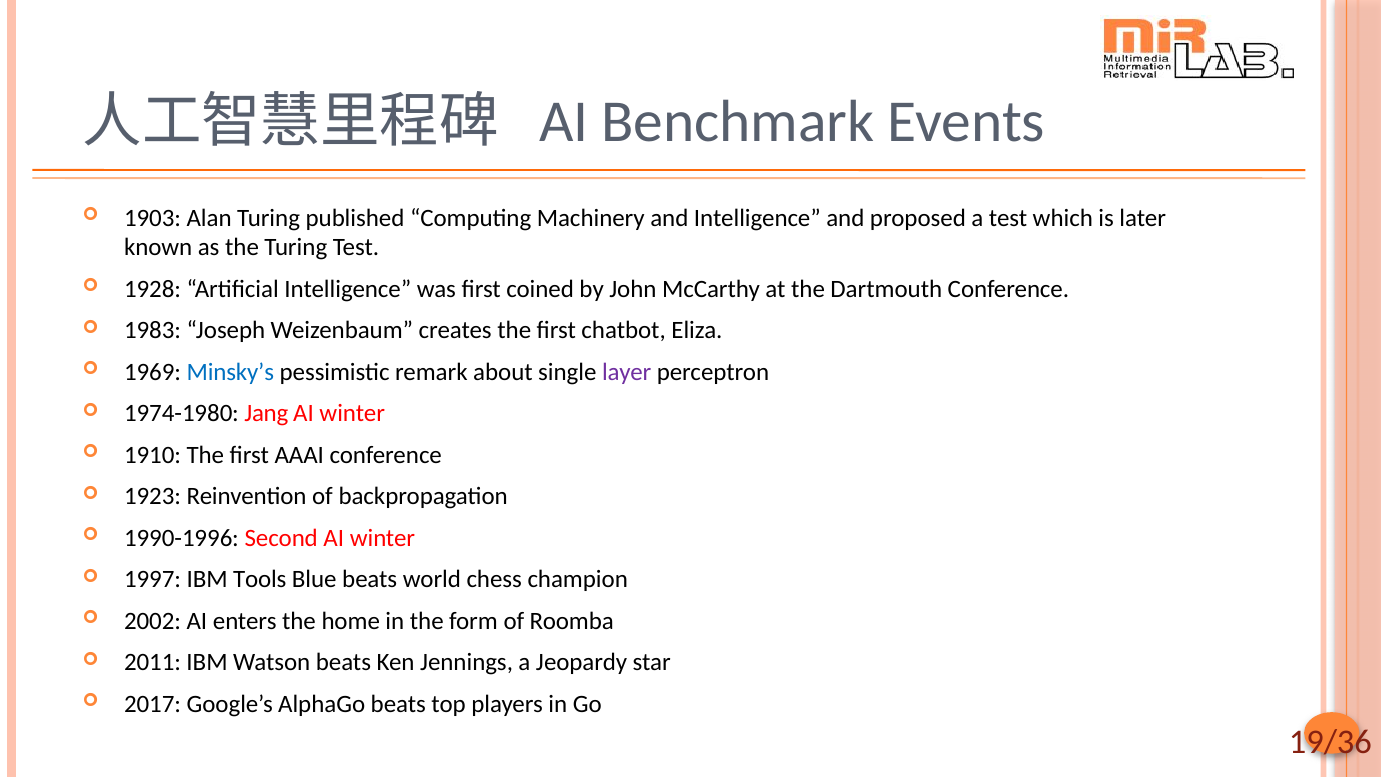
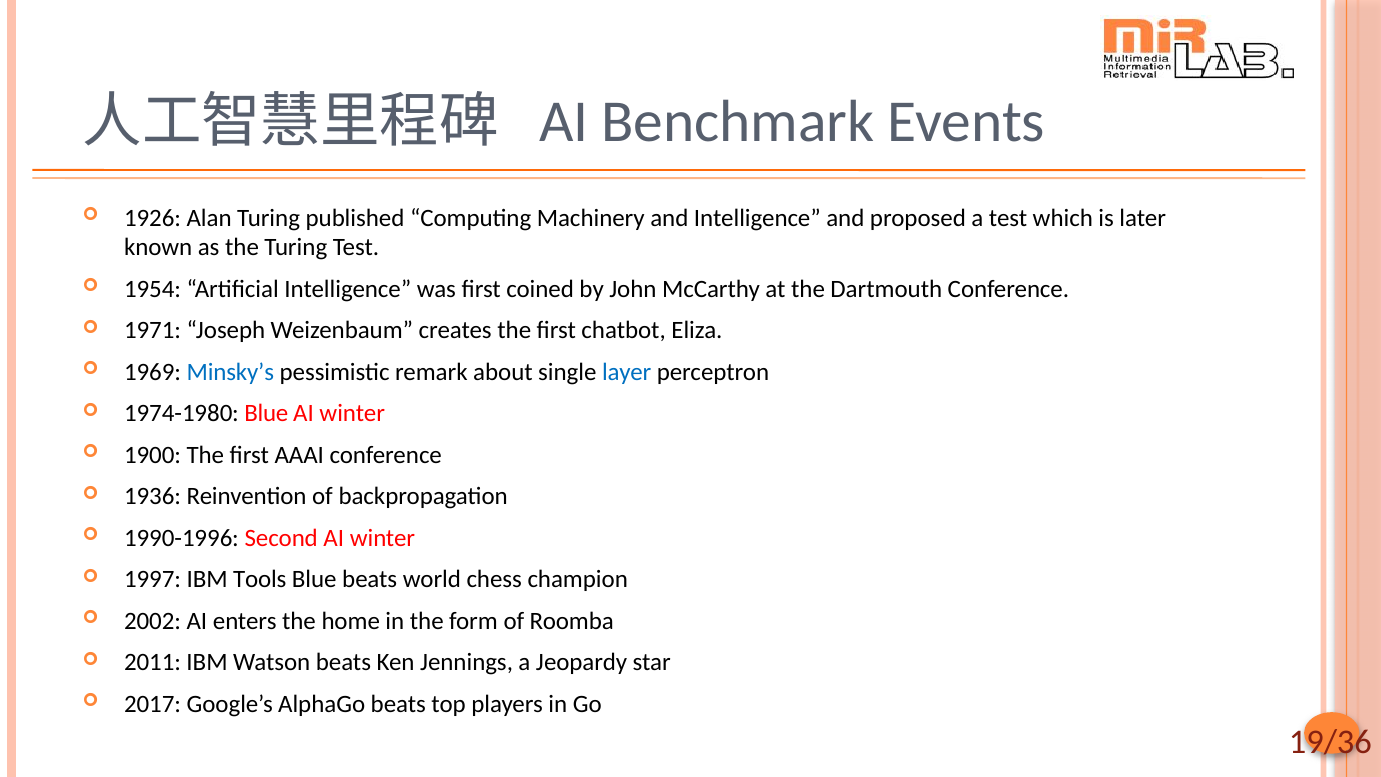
1903: 1903 -> 1926
1928: 1928 -> 1954
1983: 1983 -> 1971
layer colour: purple -> blue
1974-1980 Jang: Jang -> Blue
1910: 1910 -> 1900
1923: 1923 -> 1936
